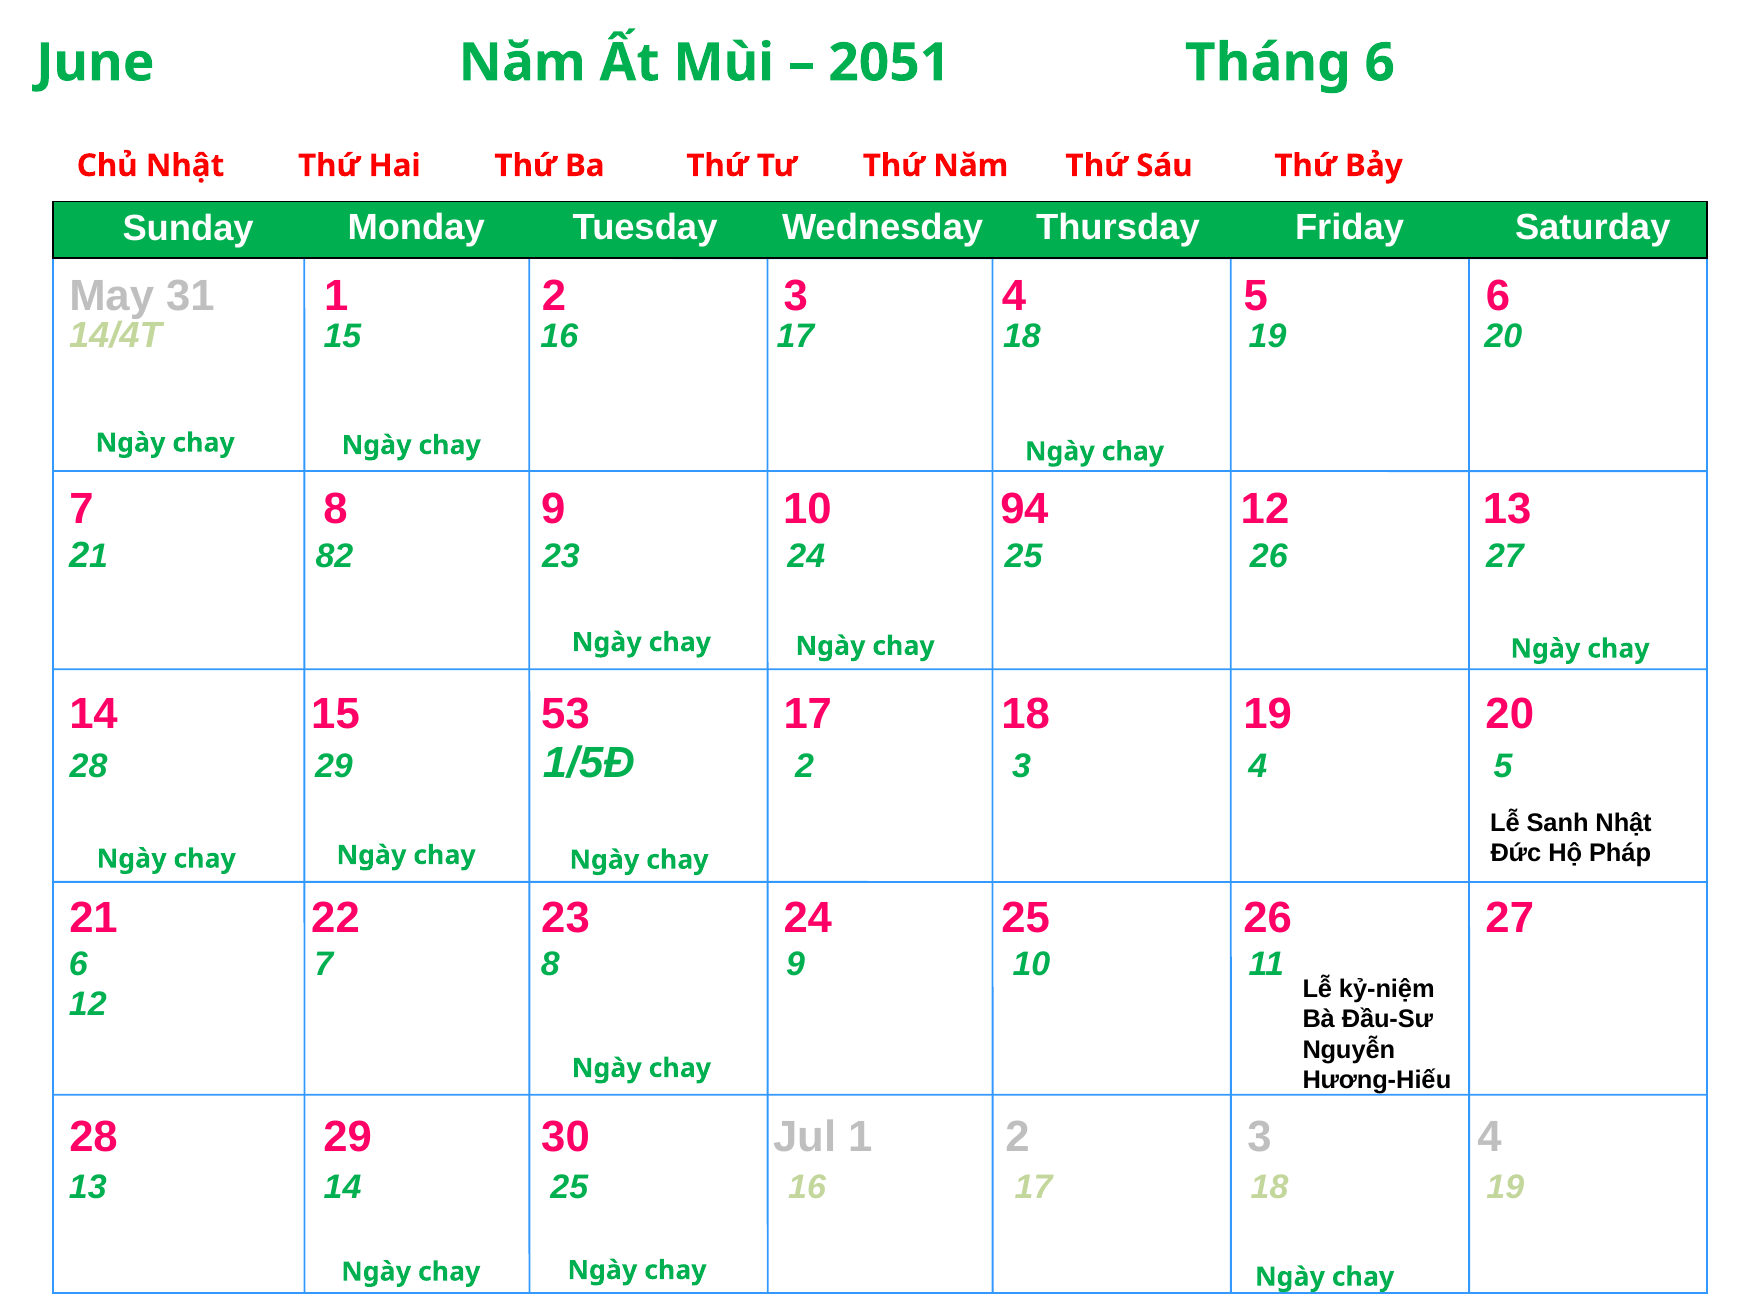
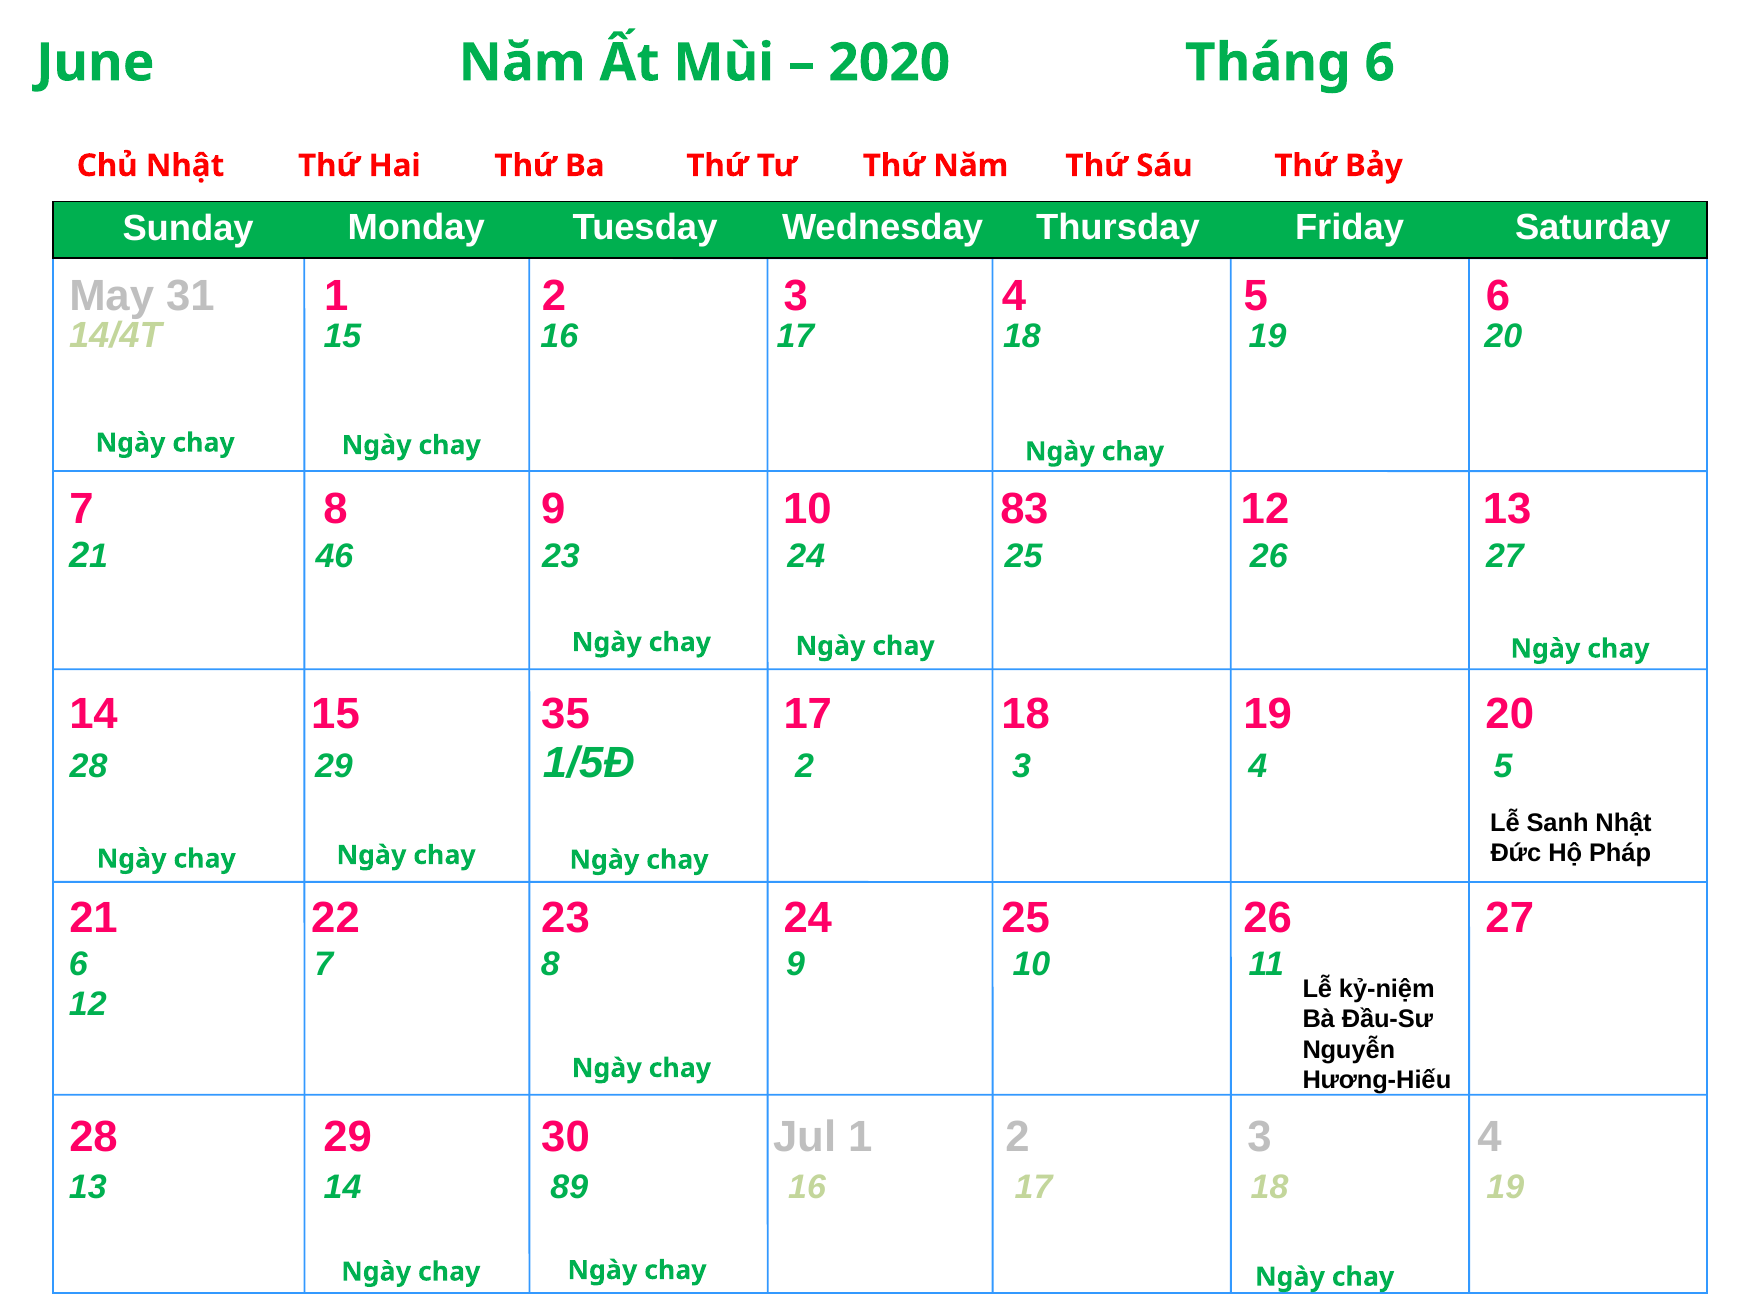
2051: 2051 -> 2020
94: 94 -> 83
82: 82 -> 46
53: 53 -> 35
14 25: 25 -> 89
